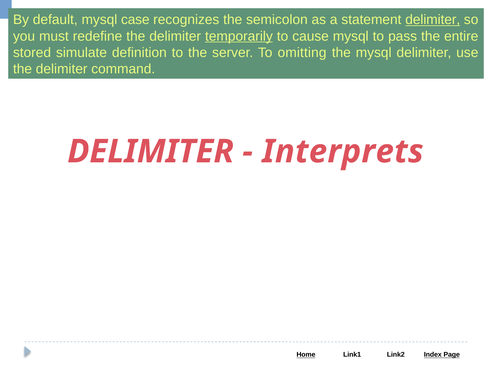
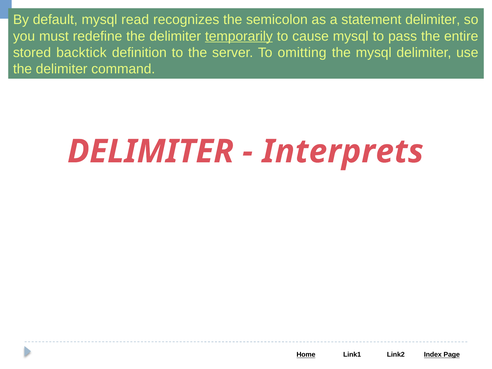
case: case -> read
delimiter at (433, 20) underline: present -> none
simulate: simulate -> backtick
